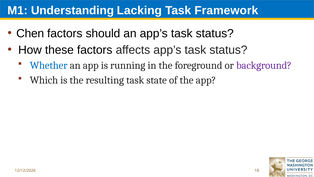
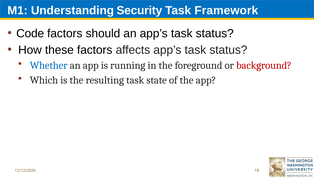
Lacking: Lacking -> Security
Chen: Chen -> Code
background colour: purple -> red
